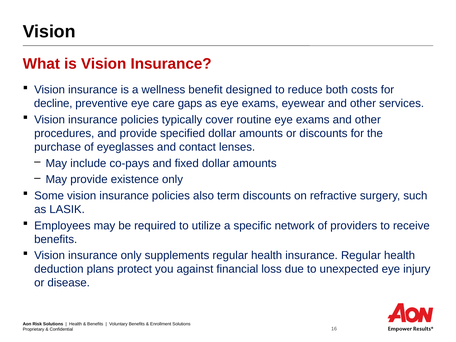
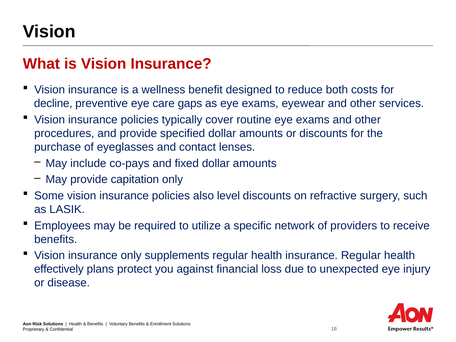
existence: existence -> capitation
term: term -> level
deduction: deduction -> effectively
